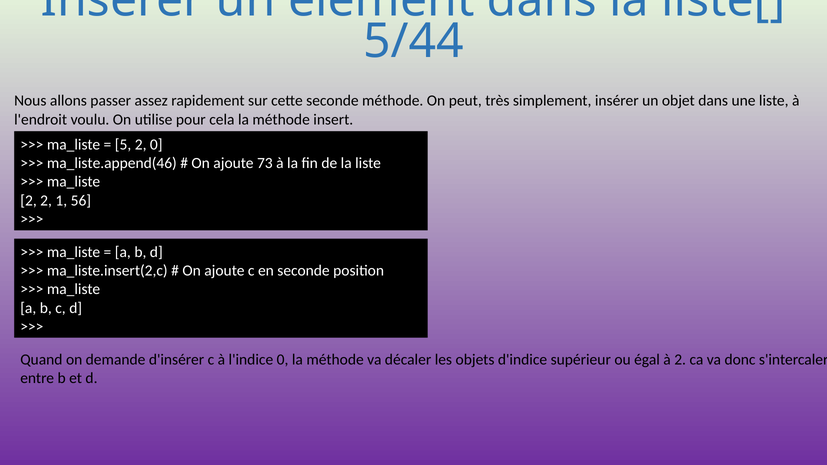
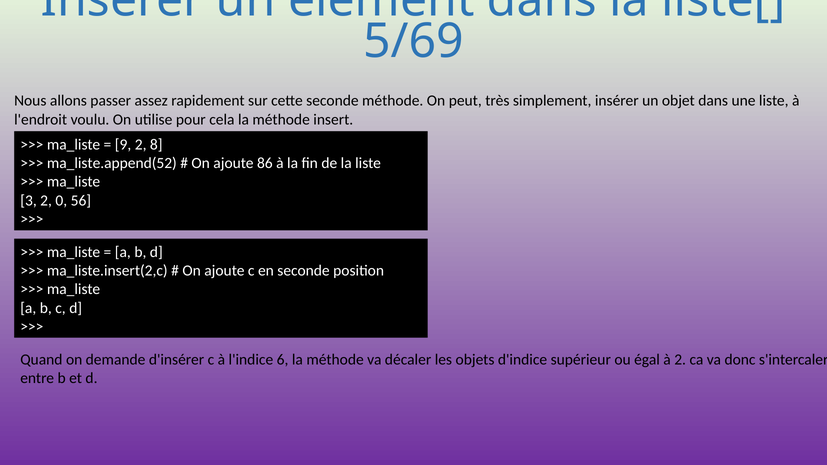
5/44: 5/44 -> 5/69
5: 5 -> 9
2 0: 0 -> 8
ma_liste.append(46: ma_liste.append(46 -> ma_liste.append(52
73: 73 -> 86
2 at (29, 201): 2 -> 3
1: 1 -> 0
l'indice 0: 0 -> 6
